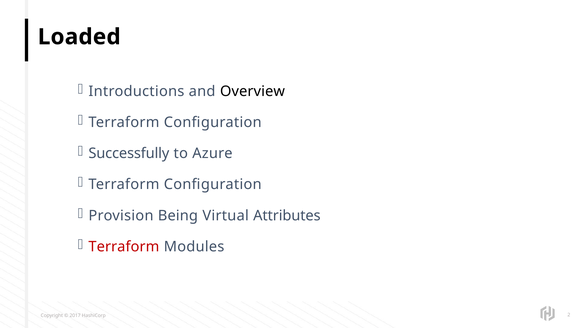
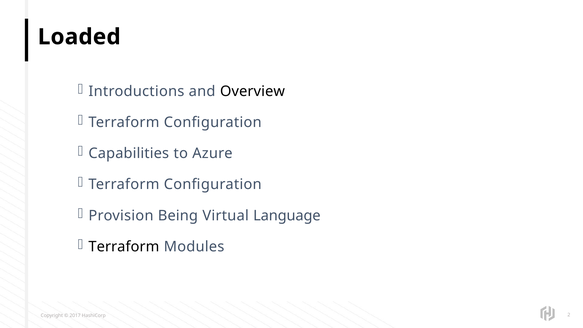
Successfully: Successfully -> Capabilities
Attributes: Attributes -> Language
Terraform at (124, 247) colour: red -> black
